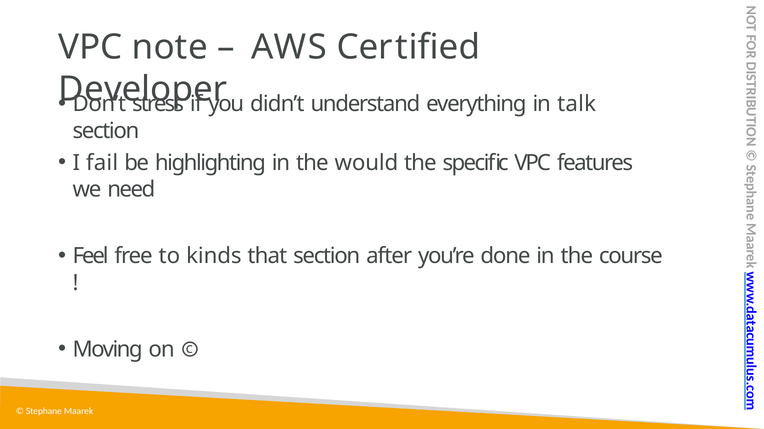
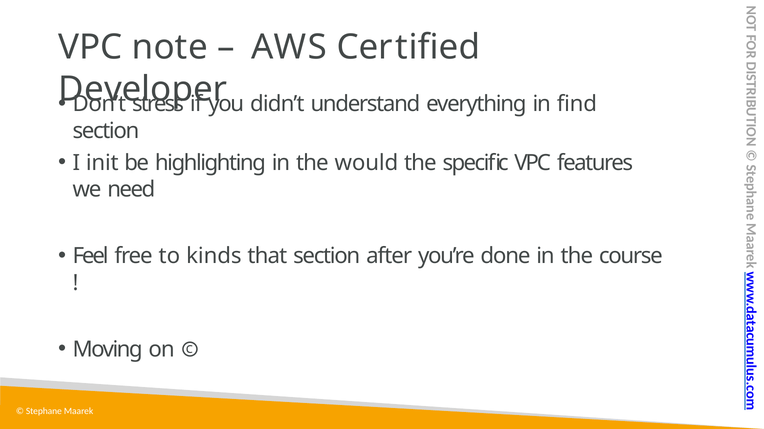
talk: talk -> find
fail: fail -> init
